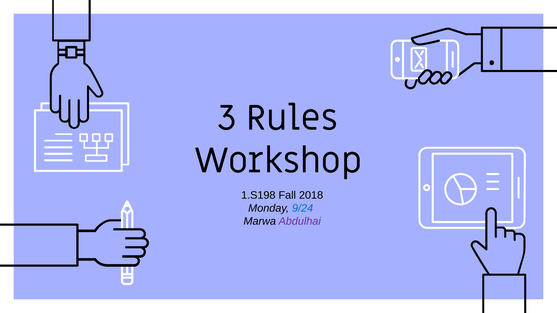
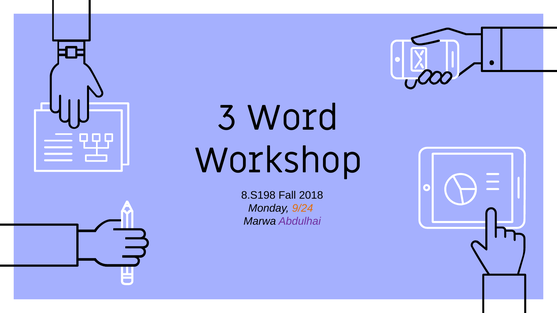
Rules: Rules -> Word
1.S198: 1.S198 -> 8.S198
9/24 colour: blue -> orange
